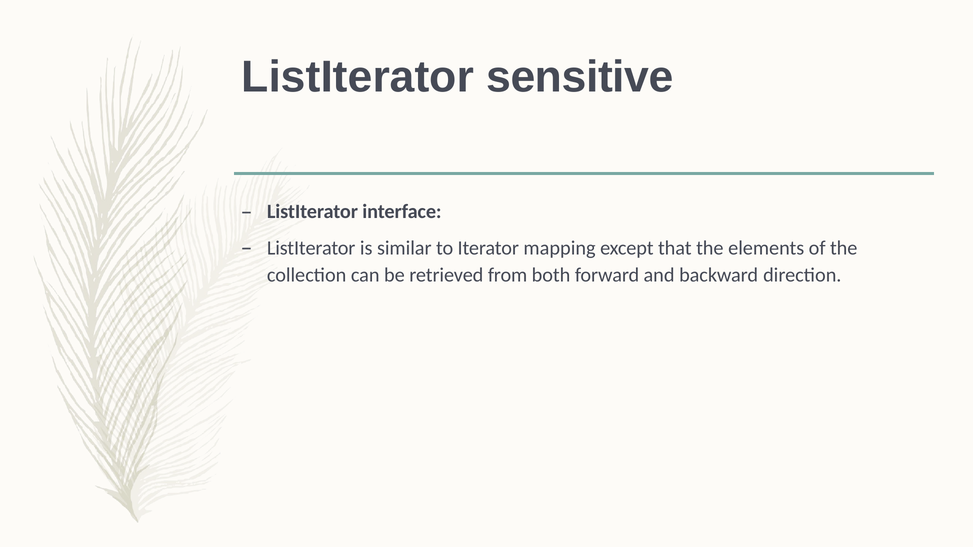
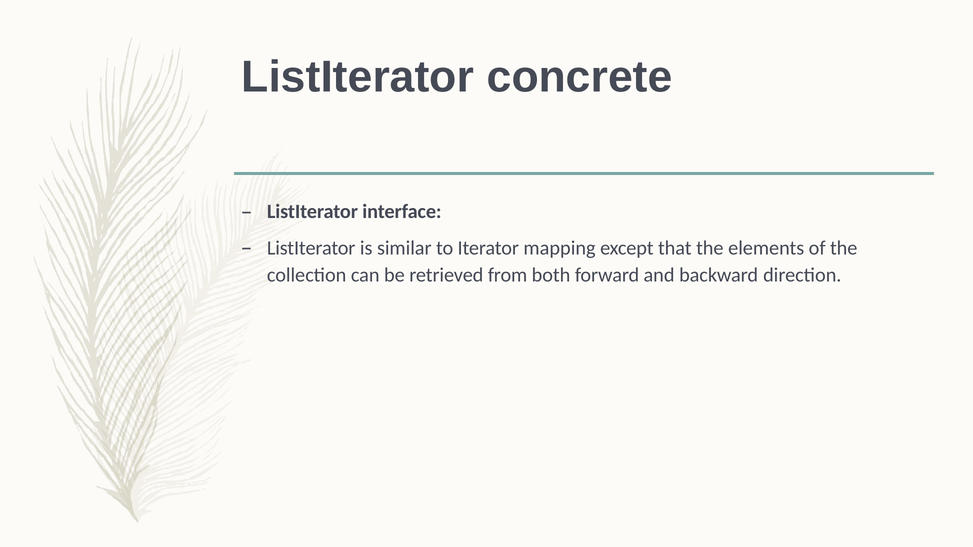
sensitive: sensitive -> concrete
